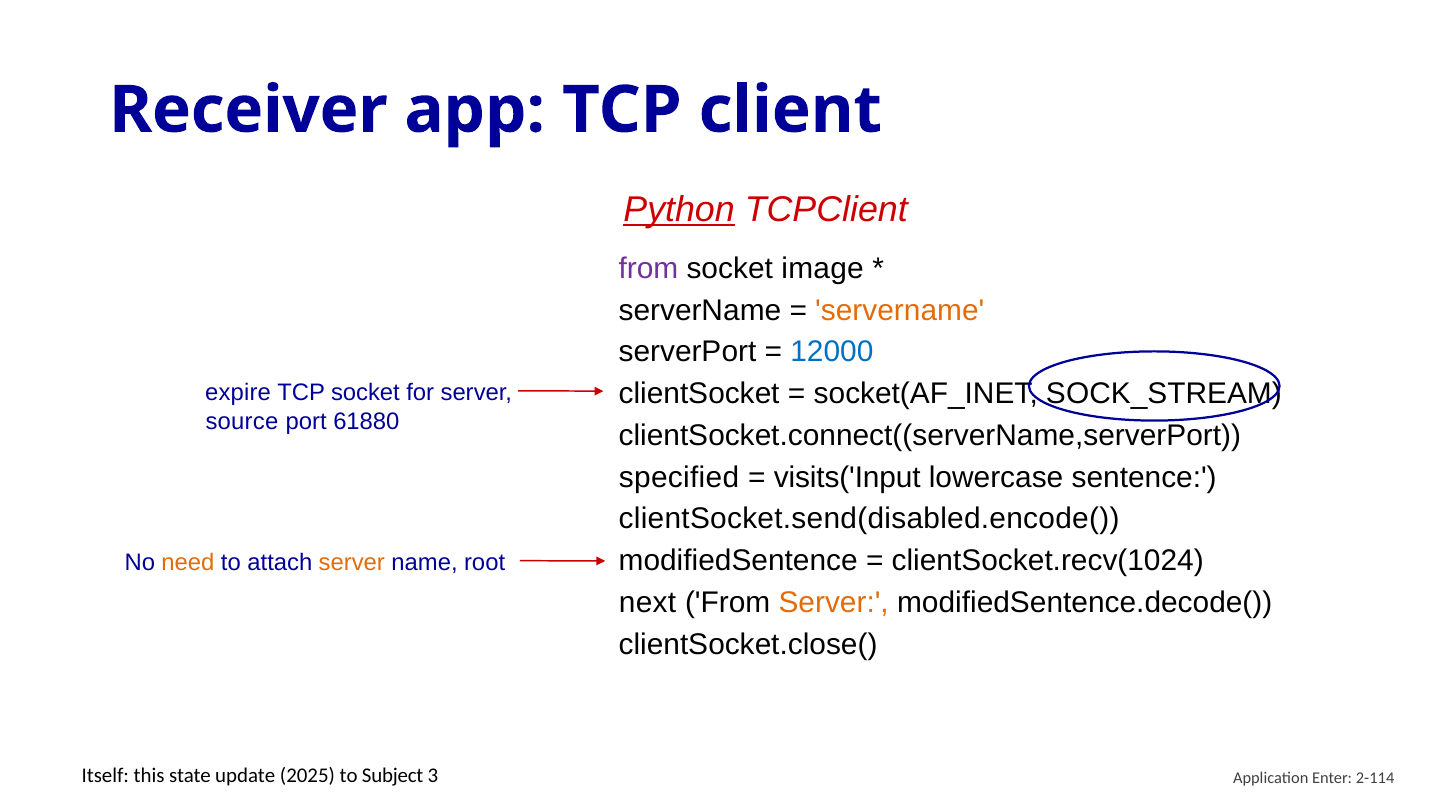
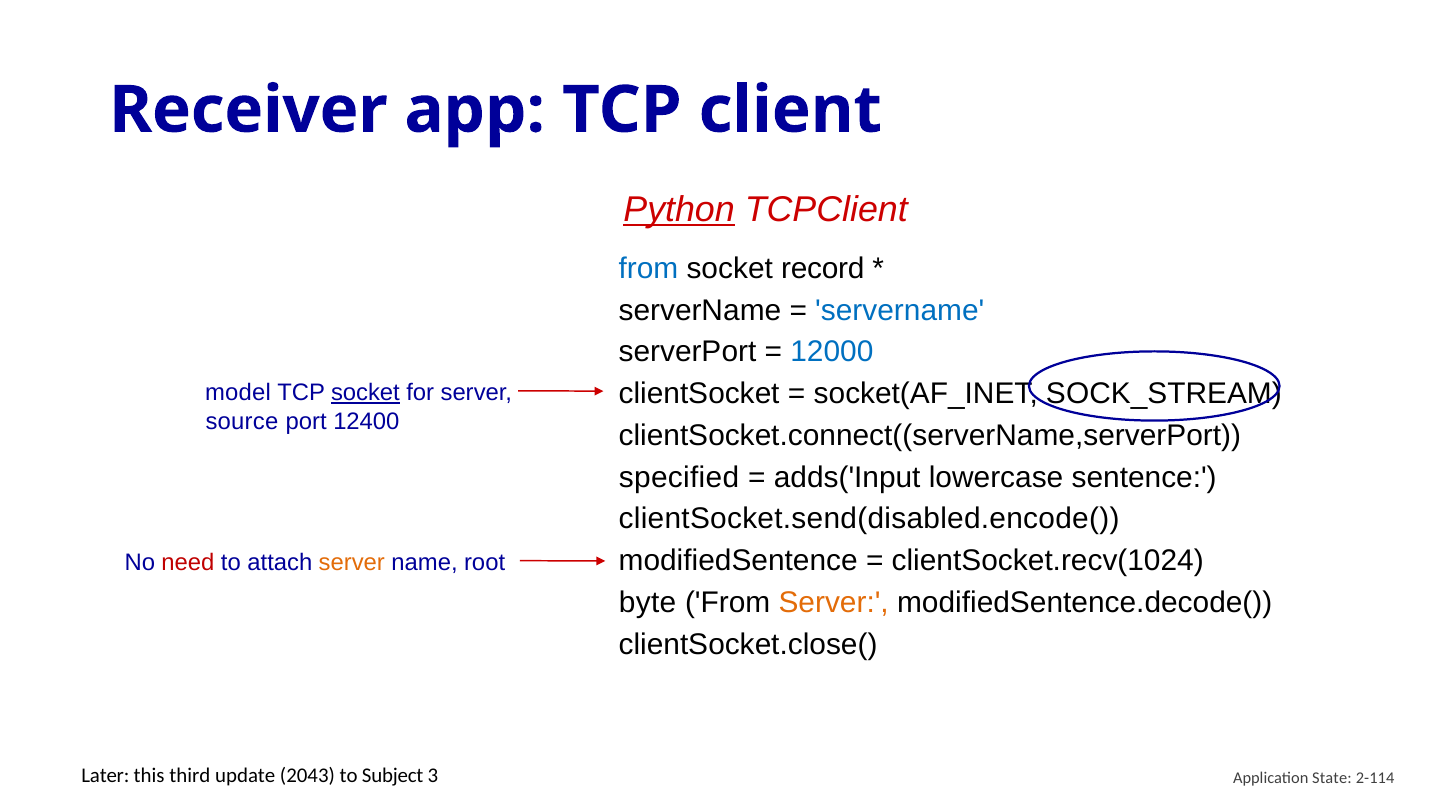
from at (648, 269) colour: purple -> blue
image: image -> record
servername at (900, 310) colour: orange -> blue
expire: expire -> model
socket at (365, 393) underline: none -> present
61880: 61880 -> 12400
visits('Input: visits('Input -> adds('Input
need colour: orange -> red
next: next -> byte
Itself: Itself -> Later
state: state -> third
2025: 2025 -> 2043
Enter: Enter -> State
